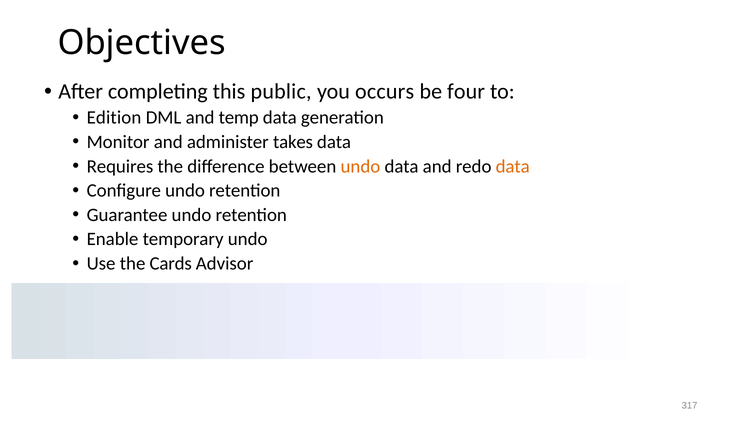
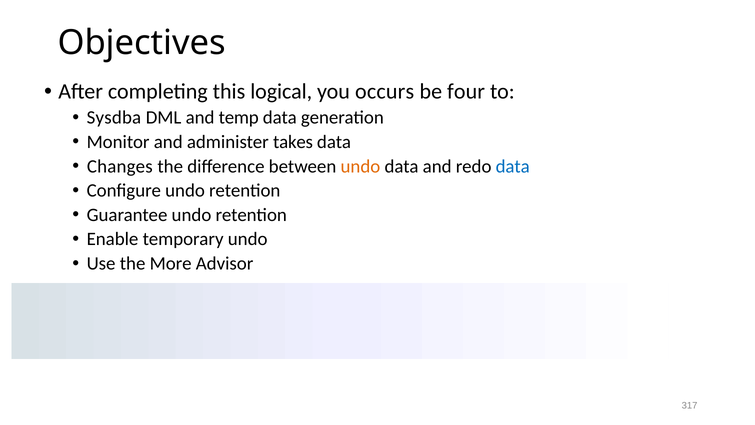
public: public -> logical
Edition: Edition -> Sysdba
Requires: Requires -> Changes
data at (513, 166) colour: orange -> blue
Cards: Cards -> More
